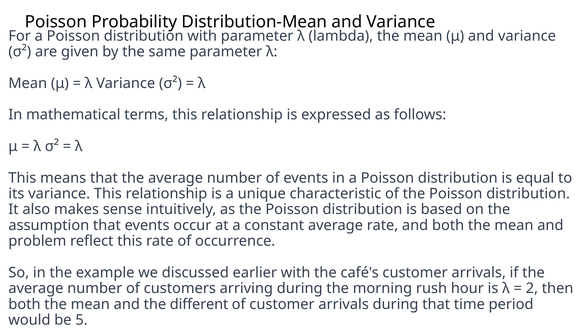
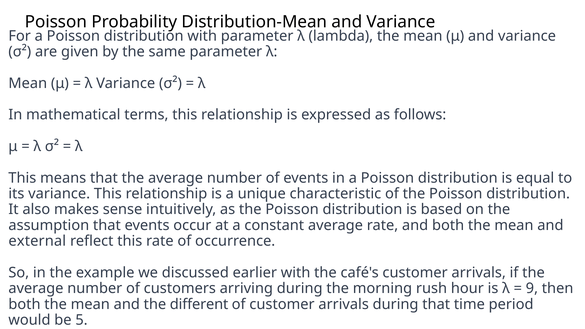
problem: problem -> external
2: 2 -> 9
